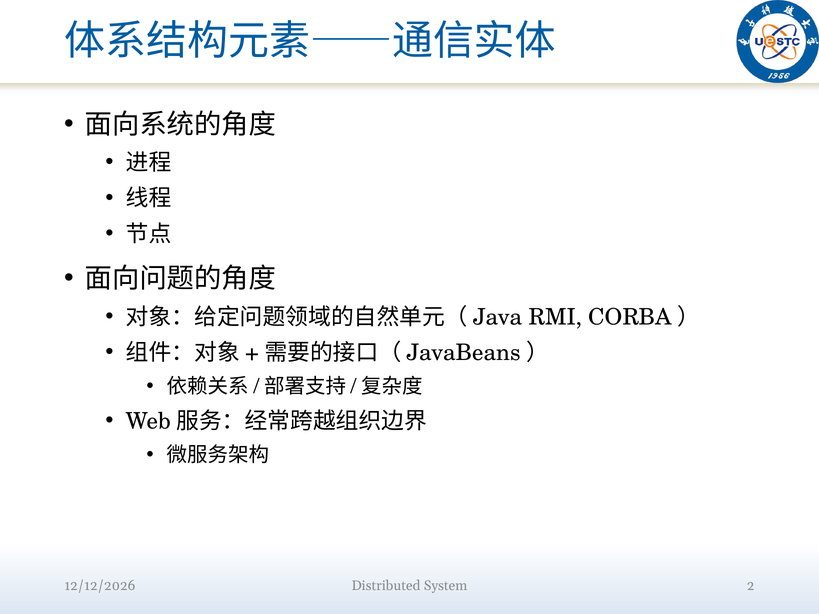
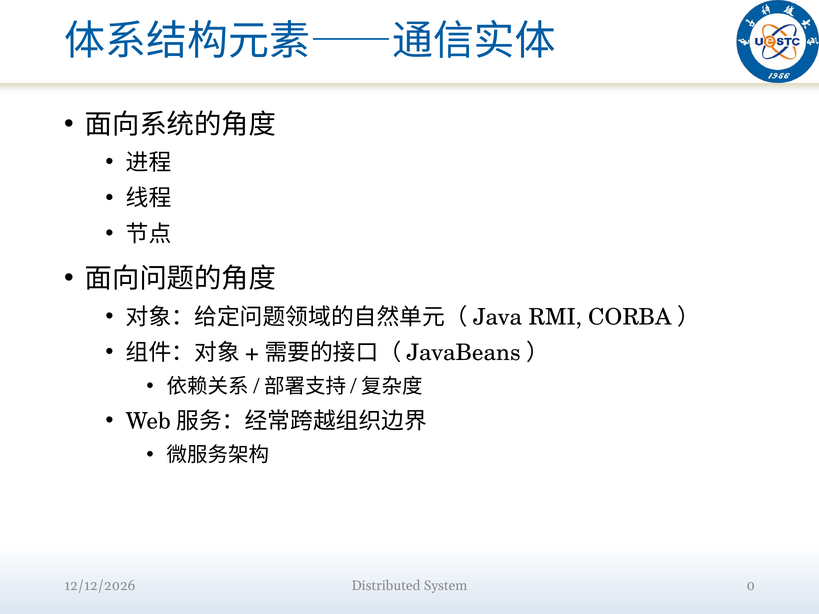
2: 2 -> 0
